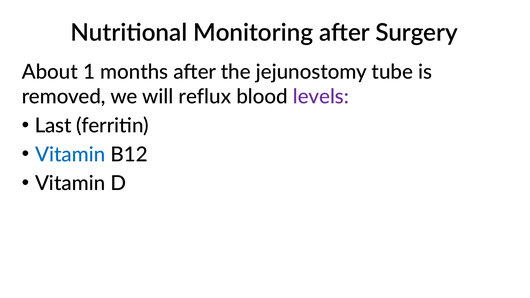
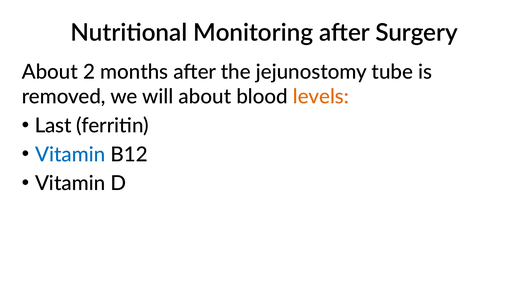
1: 1 -> 2
will reflux: reflux -> about
levels colour: purple -> orange
